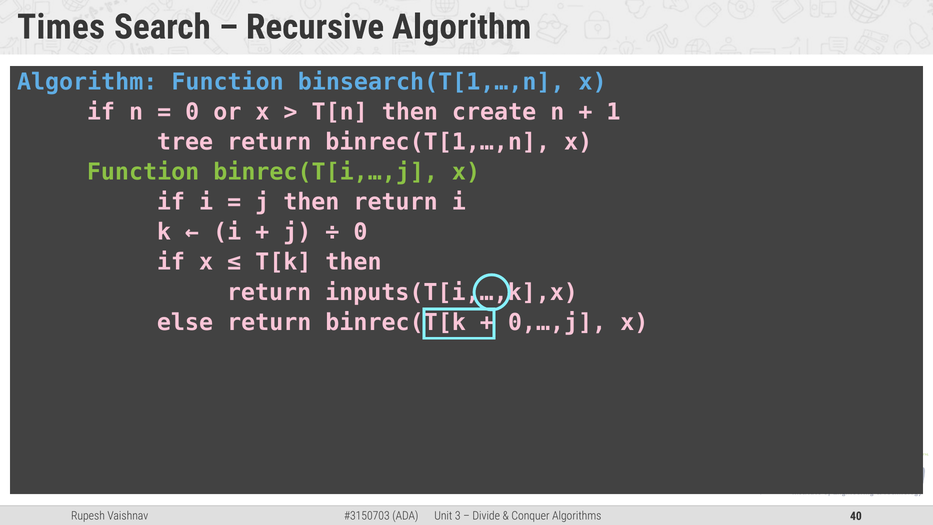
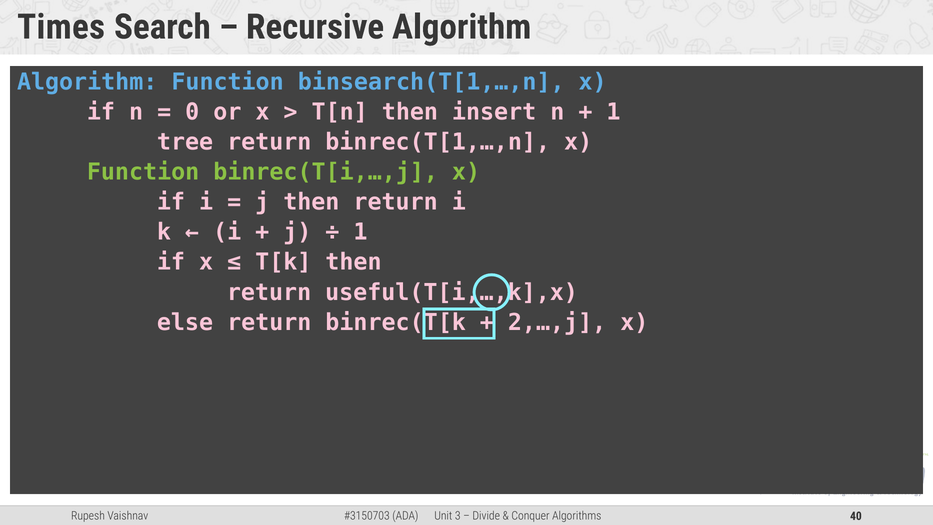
create: create -> insert
0 at (360, 232): 0 -> 1
inputs(T[i,…,k],x: inputs(T[i,…,k],x -> useful(T[i,…,k],x
0,…,j: 0,…,j -> 2,…,j
